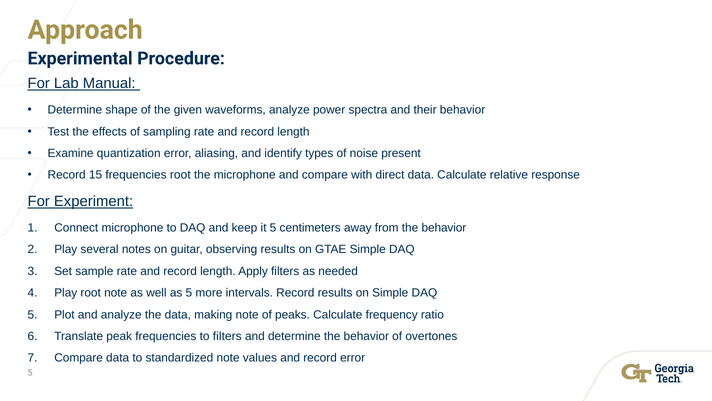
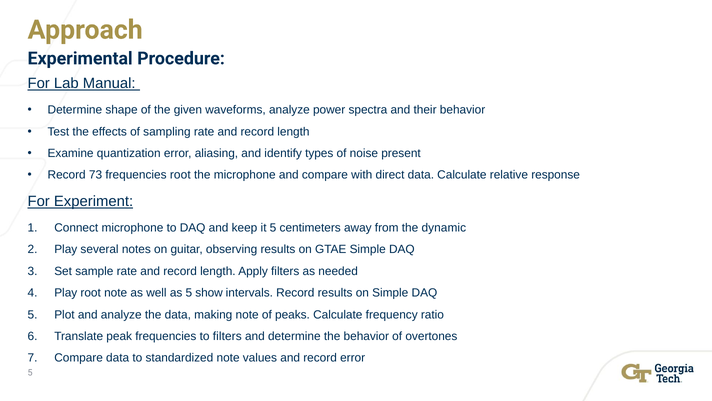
15: 15 -> 73
from the behavior: behavior -> dynamic
more: more -> show
